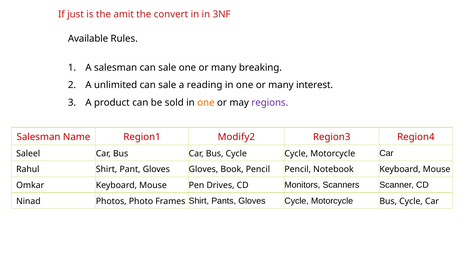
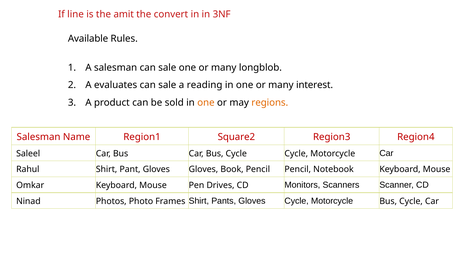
just: just -> line
breaking: breaking -> longblob
unlimited: unlimited -> evaluates
regions colour: purple -> orange
Modify2: Modify2 -> Square2
